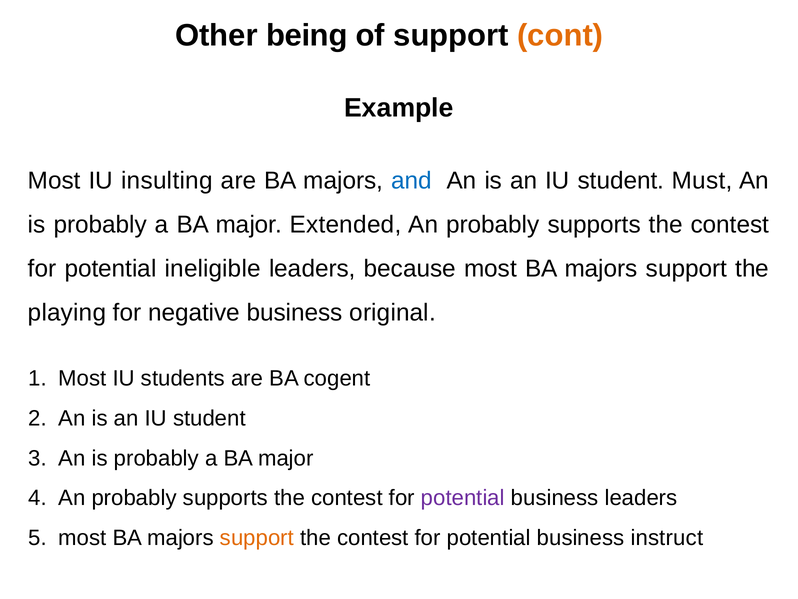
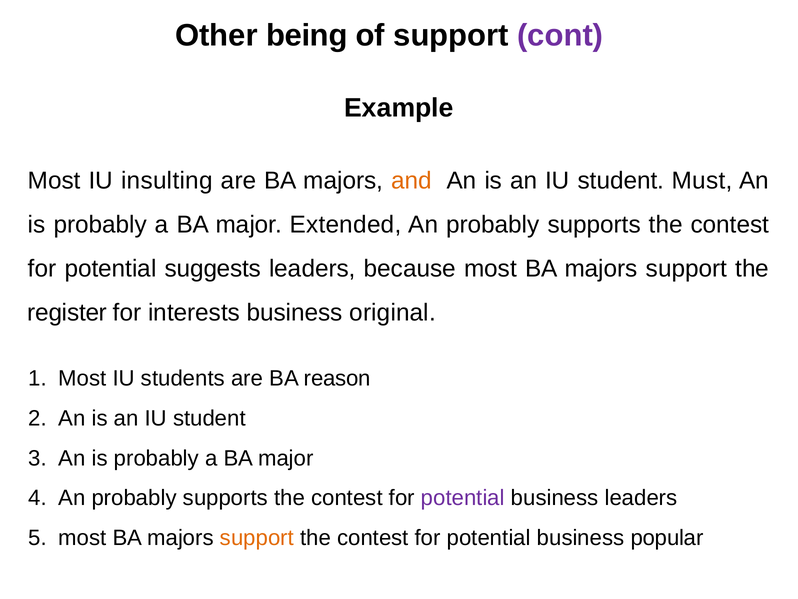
cont colour: orange -> purple
and colour: blue -> orange
ineligible: ineligible -> suggests
playing: playing -> register
negative: negative -> interests
cogent: cogent -> reason
instruct: instruct -> popular
